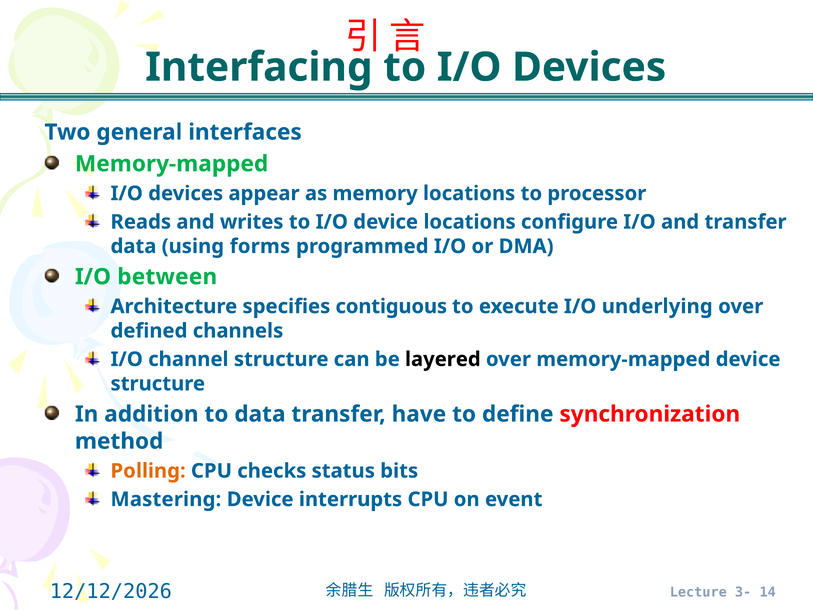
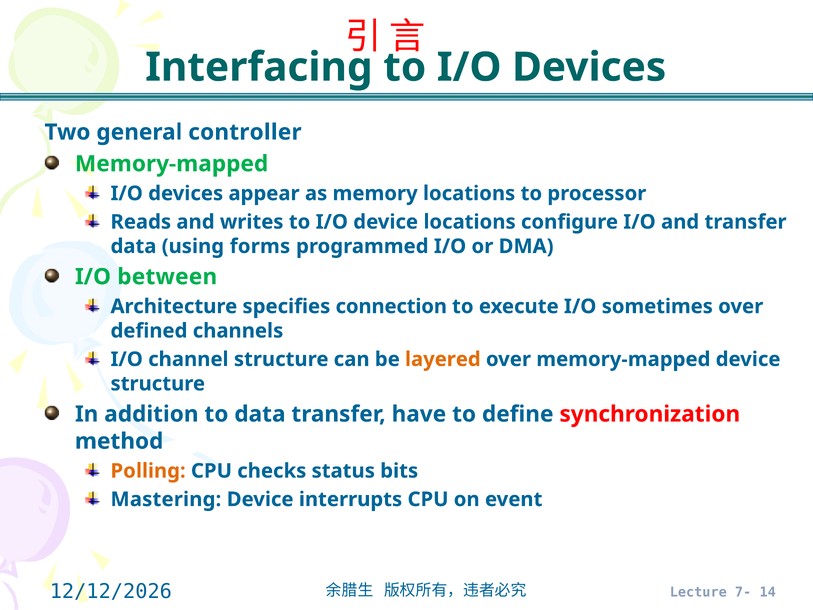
interfaces: interfaces -> controller
contiguous: contiguous -> connection
underlying: underlying -> sometimes
layered colour: black -> orange
3-: 3- -> 7-
